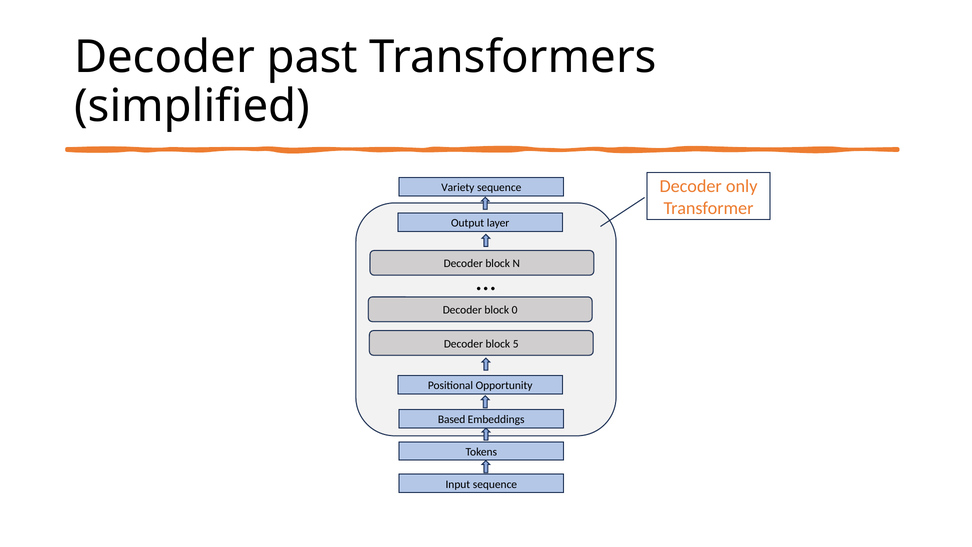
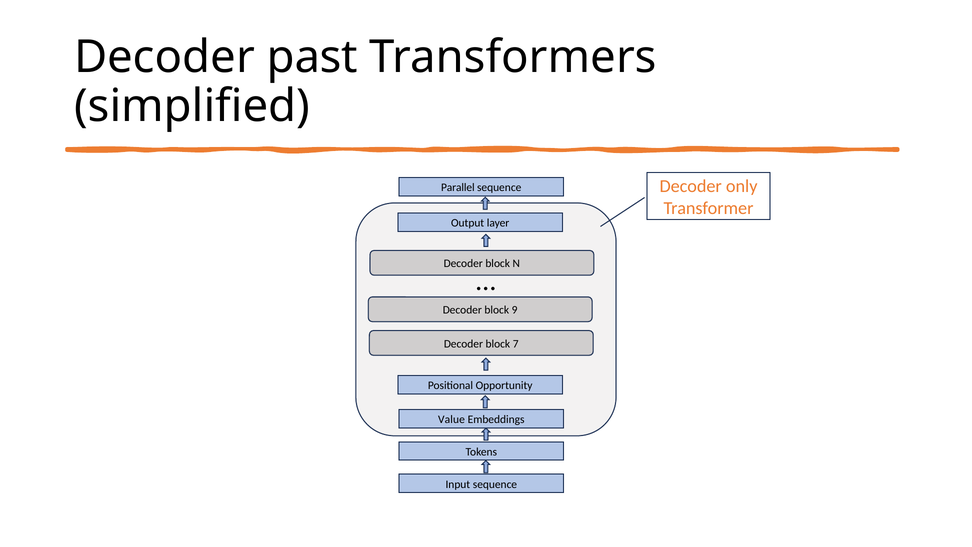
Variety: Variety -> Parallel
0: 0 -> 9
5: 5 -> 7
Based: Based -> Value
